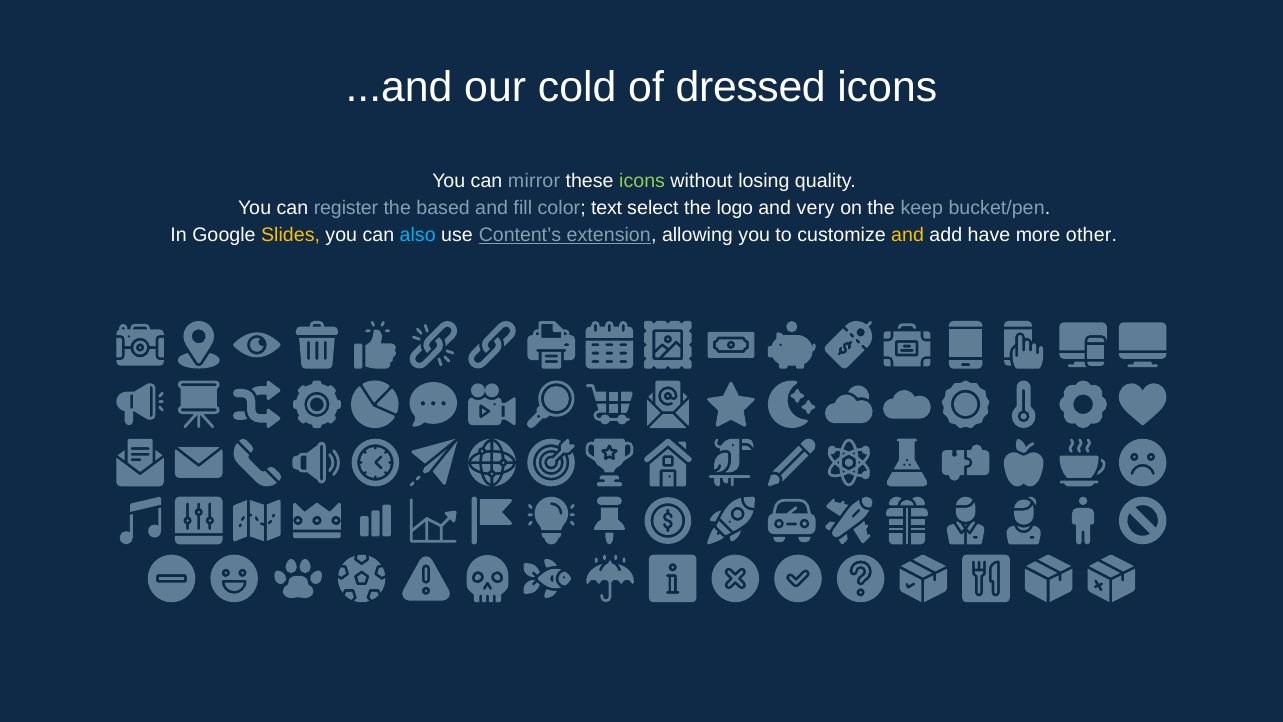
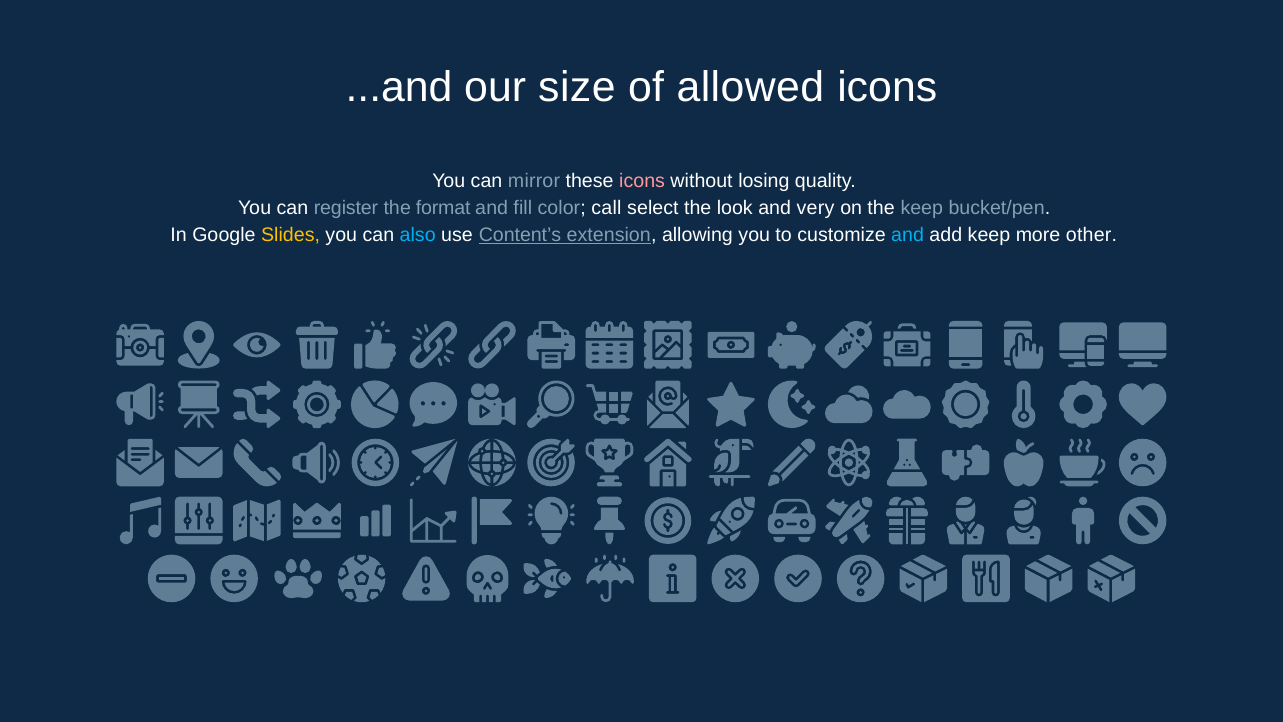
cold: cold -> size
dressed: dressed -> allowed
icons at (642, 181) colour: light green -> pink
based: based -> format
text: text -> call
logo: logo -> look
and at (907, 235) colour: yellow -> light blue
add have: have -> keep
